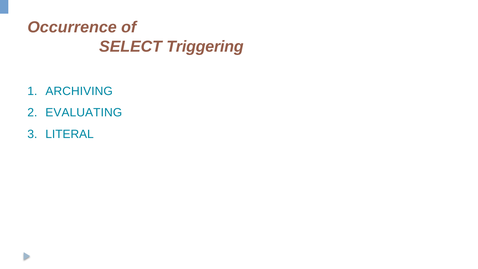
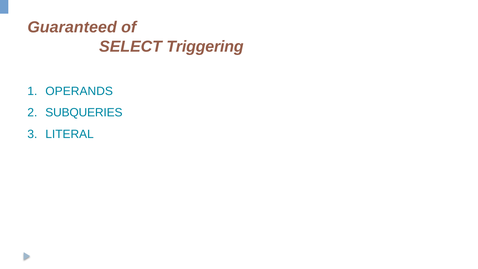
Occurrence: Occurrence -> Guaranteed
ARCHIVING: ARCHIVING -> OPERANDS
EVALUATING: EVALUATING -> SUBQUERIES
